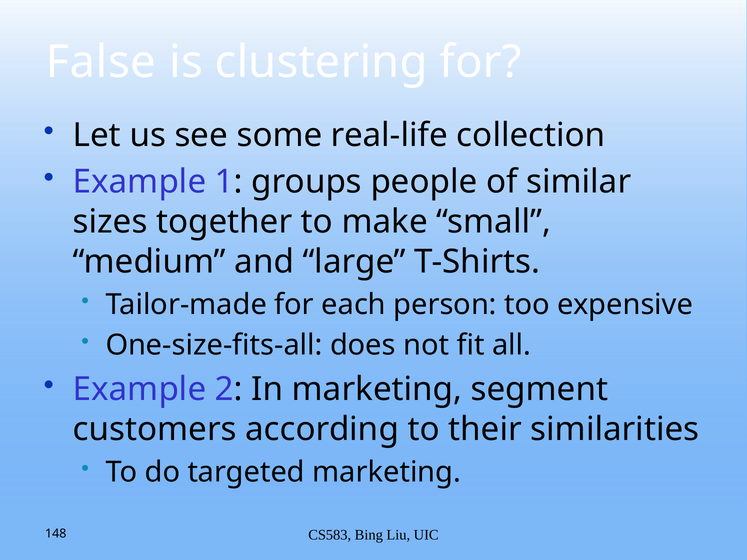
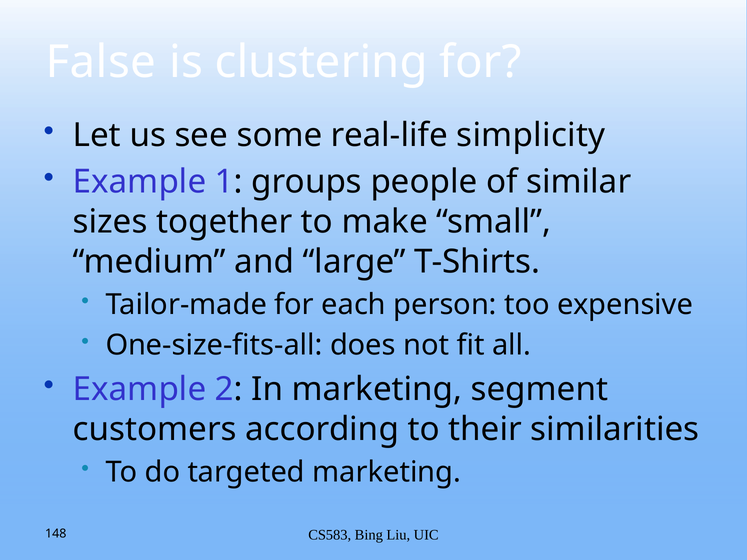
collection: collection -> simplicity
